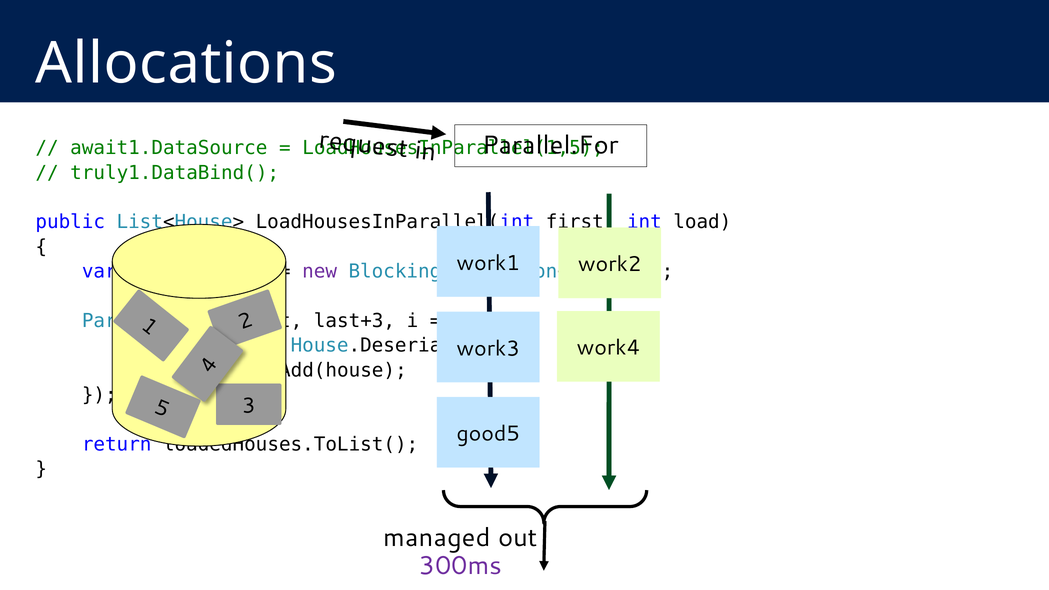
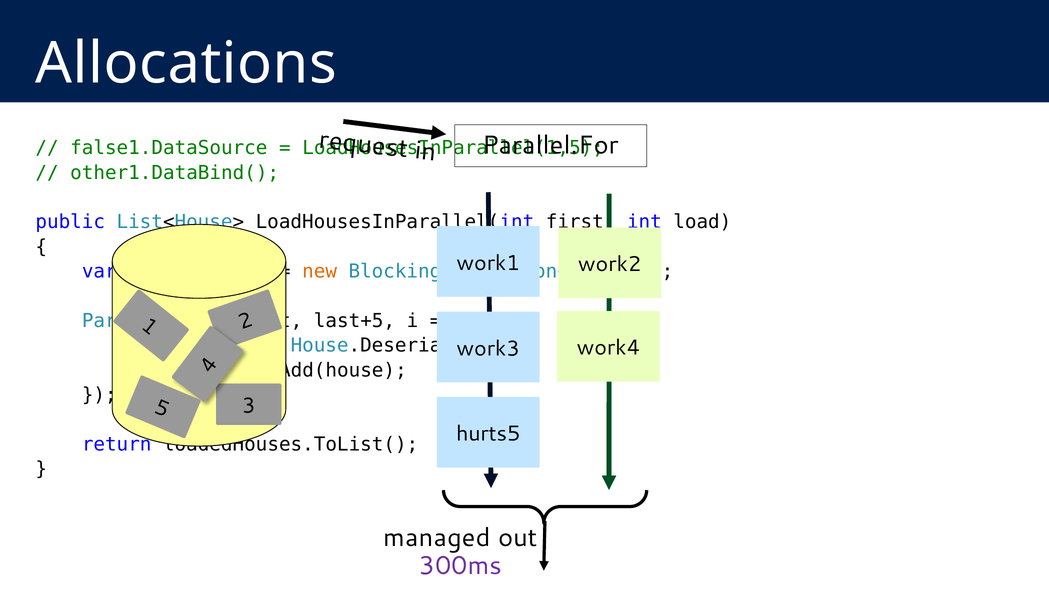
await1.DataSource: await1.DataSource -> false1.DataSource
truly1.DataBind(: truly1.DataBind( -> other1.DataBind(
new colour: purple -> orange
last+3: last+3 -> last+5
good5: good5 -> hurts5
